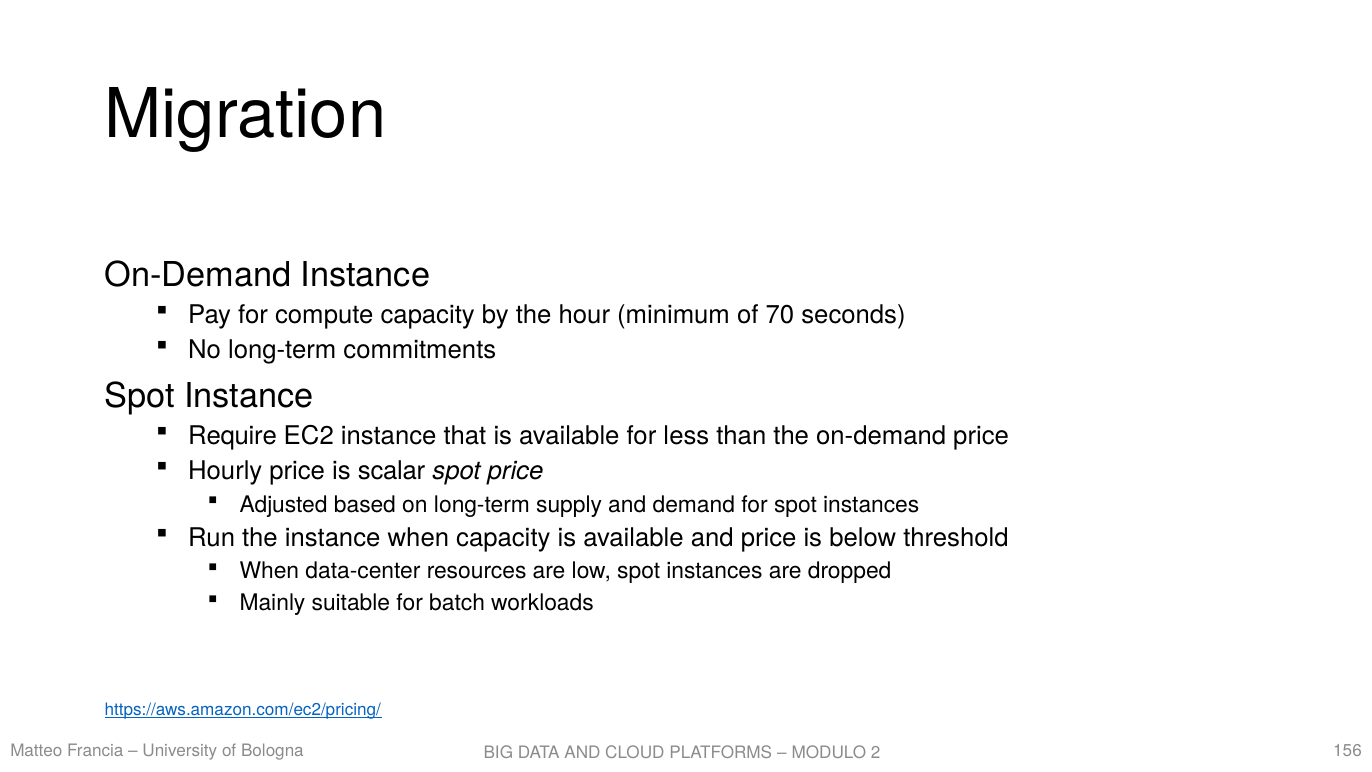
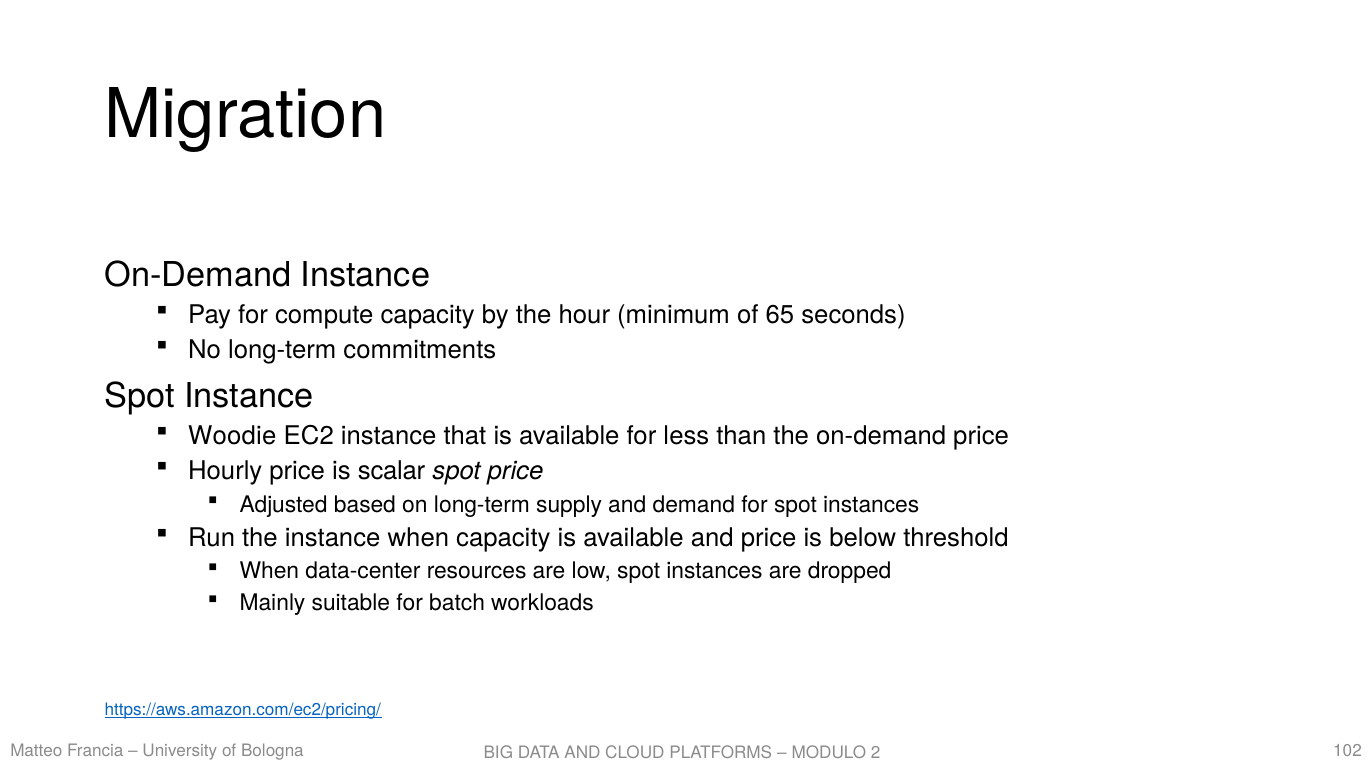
70: 70 -> 65
Require: Require -> Woodie
156: 156 -> 102
